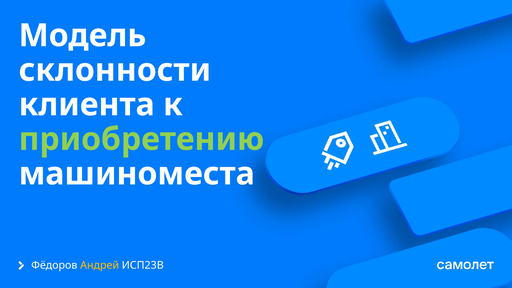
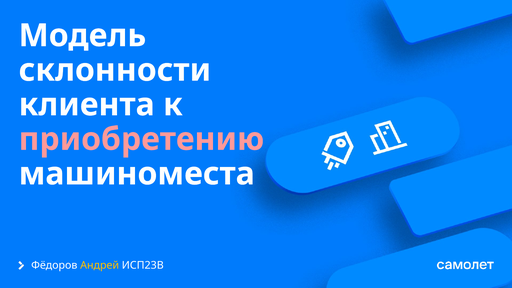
приобретению colour: light green -> pink
